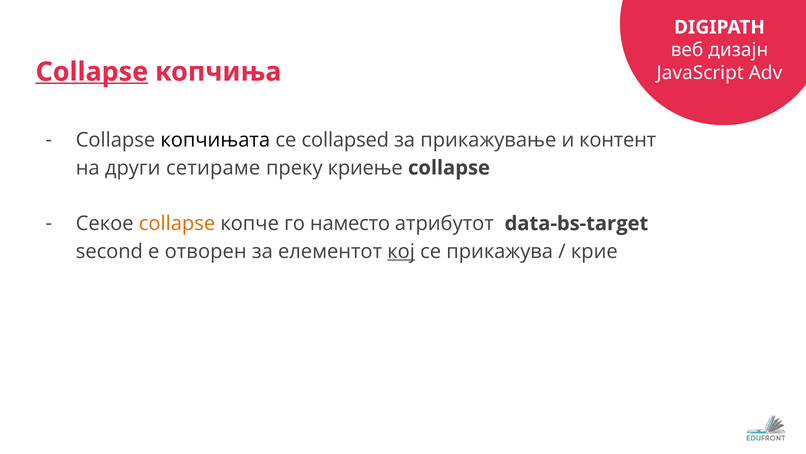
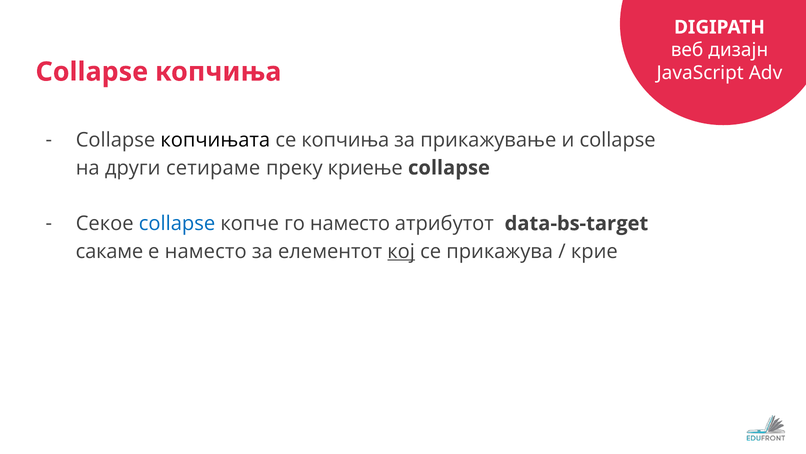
Collapse at (92, 72) underline: present -> none
се collapsed: collapsed -> копчиња
и контент: контент -> collapse
сollapse at (177, 223) colour: orange -> blue
second: second -> сакаме
е отворен: отворен -> наместо
